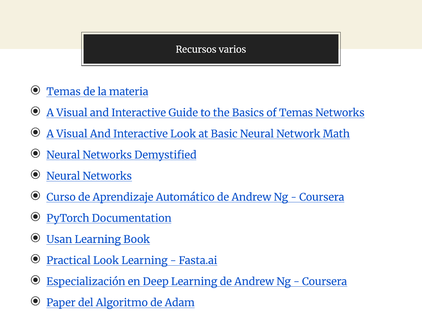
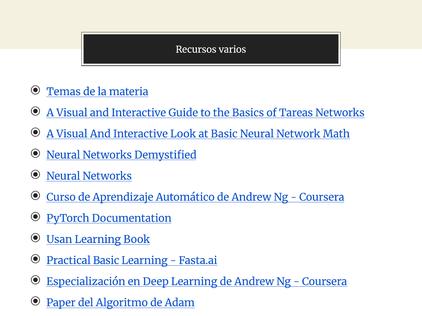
of Temas: Temas -> Tareas
Practical Look: Look -> Basic
